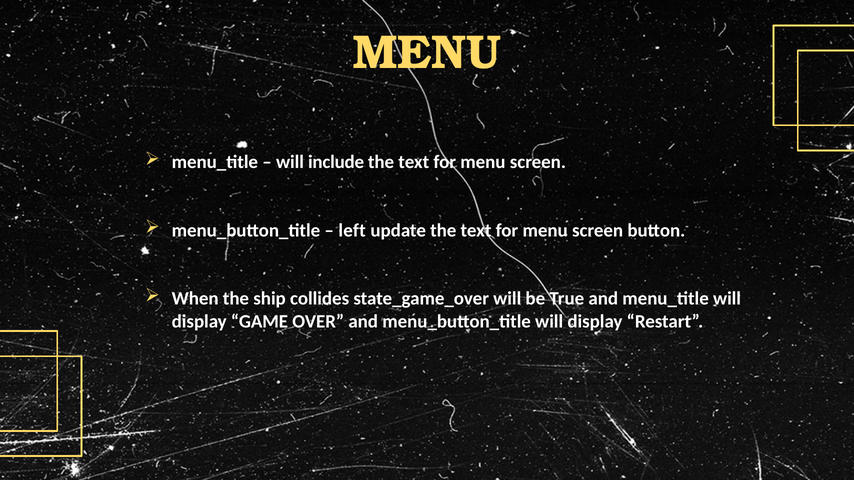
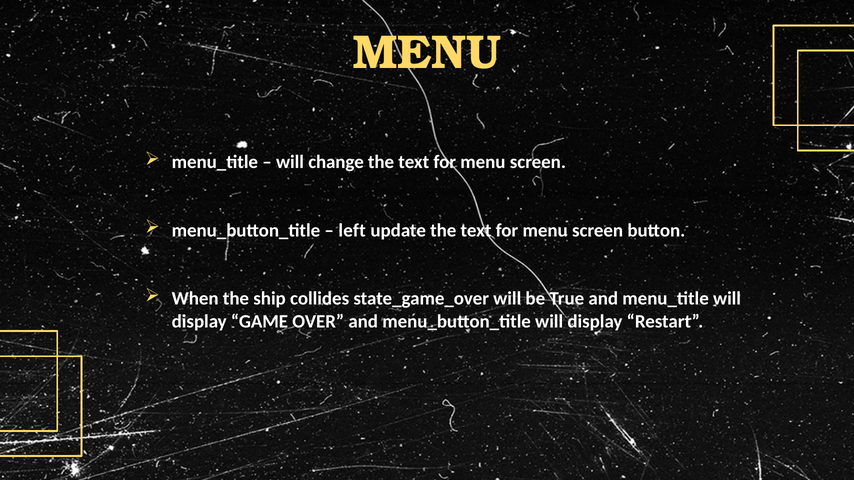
include: include -> change
